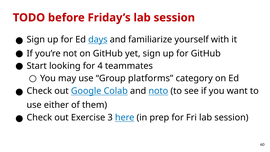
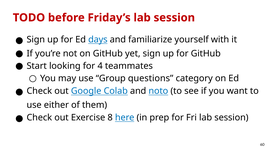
platforms: platforms -> questions
3: 3 -> 8
